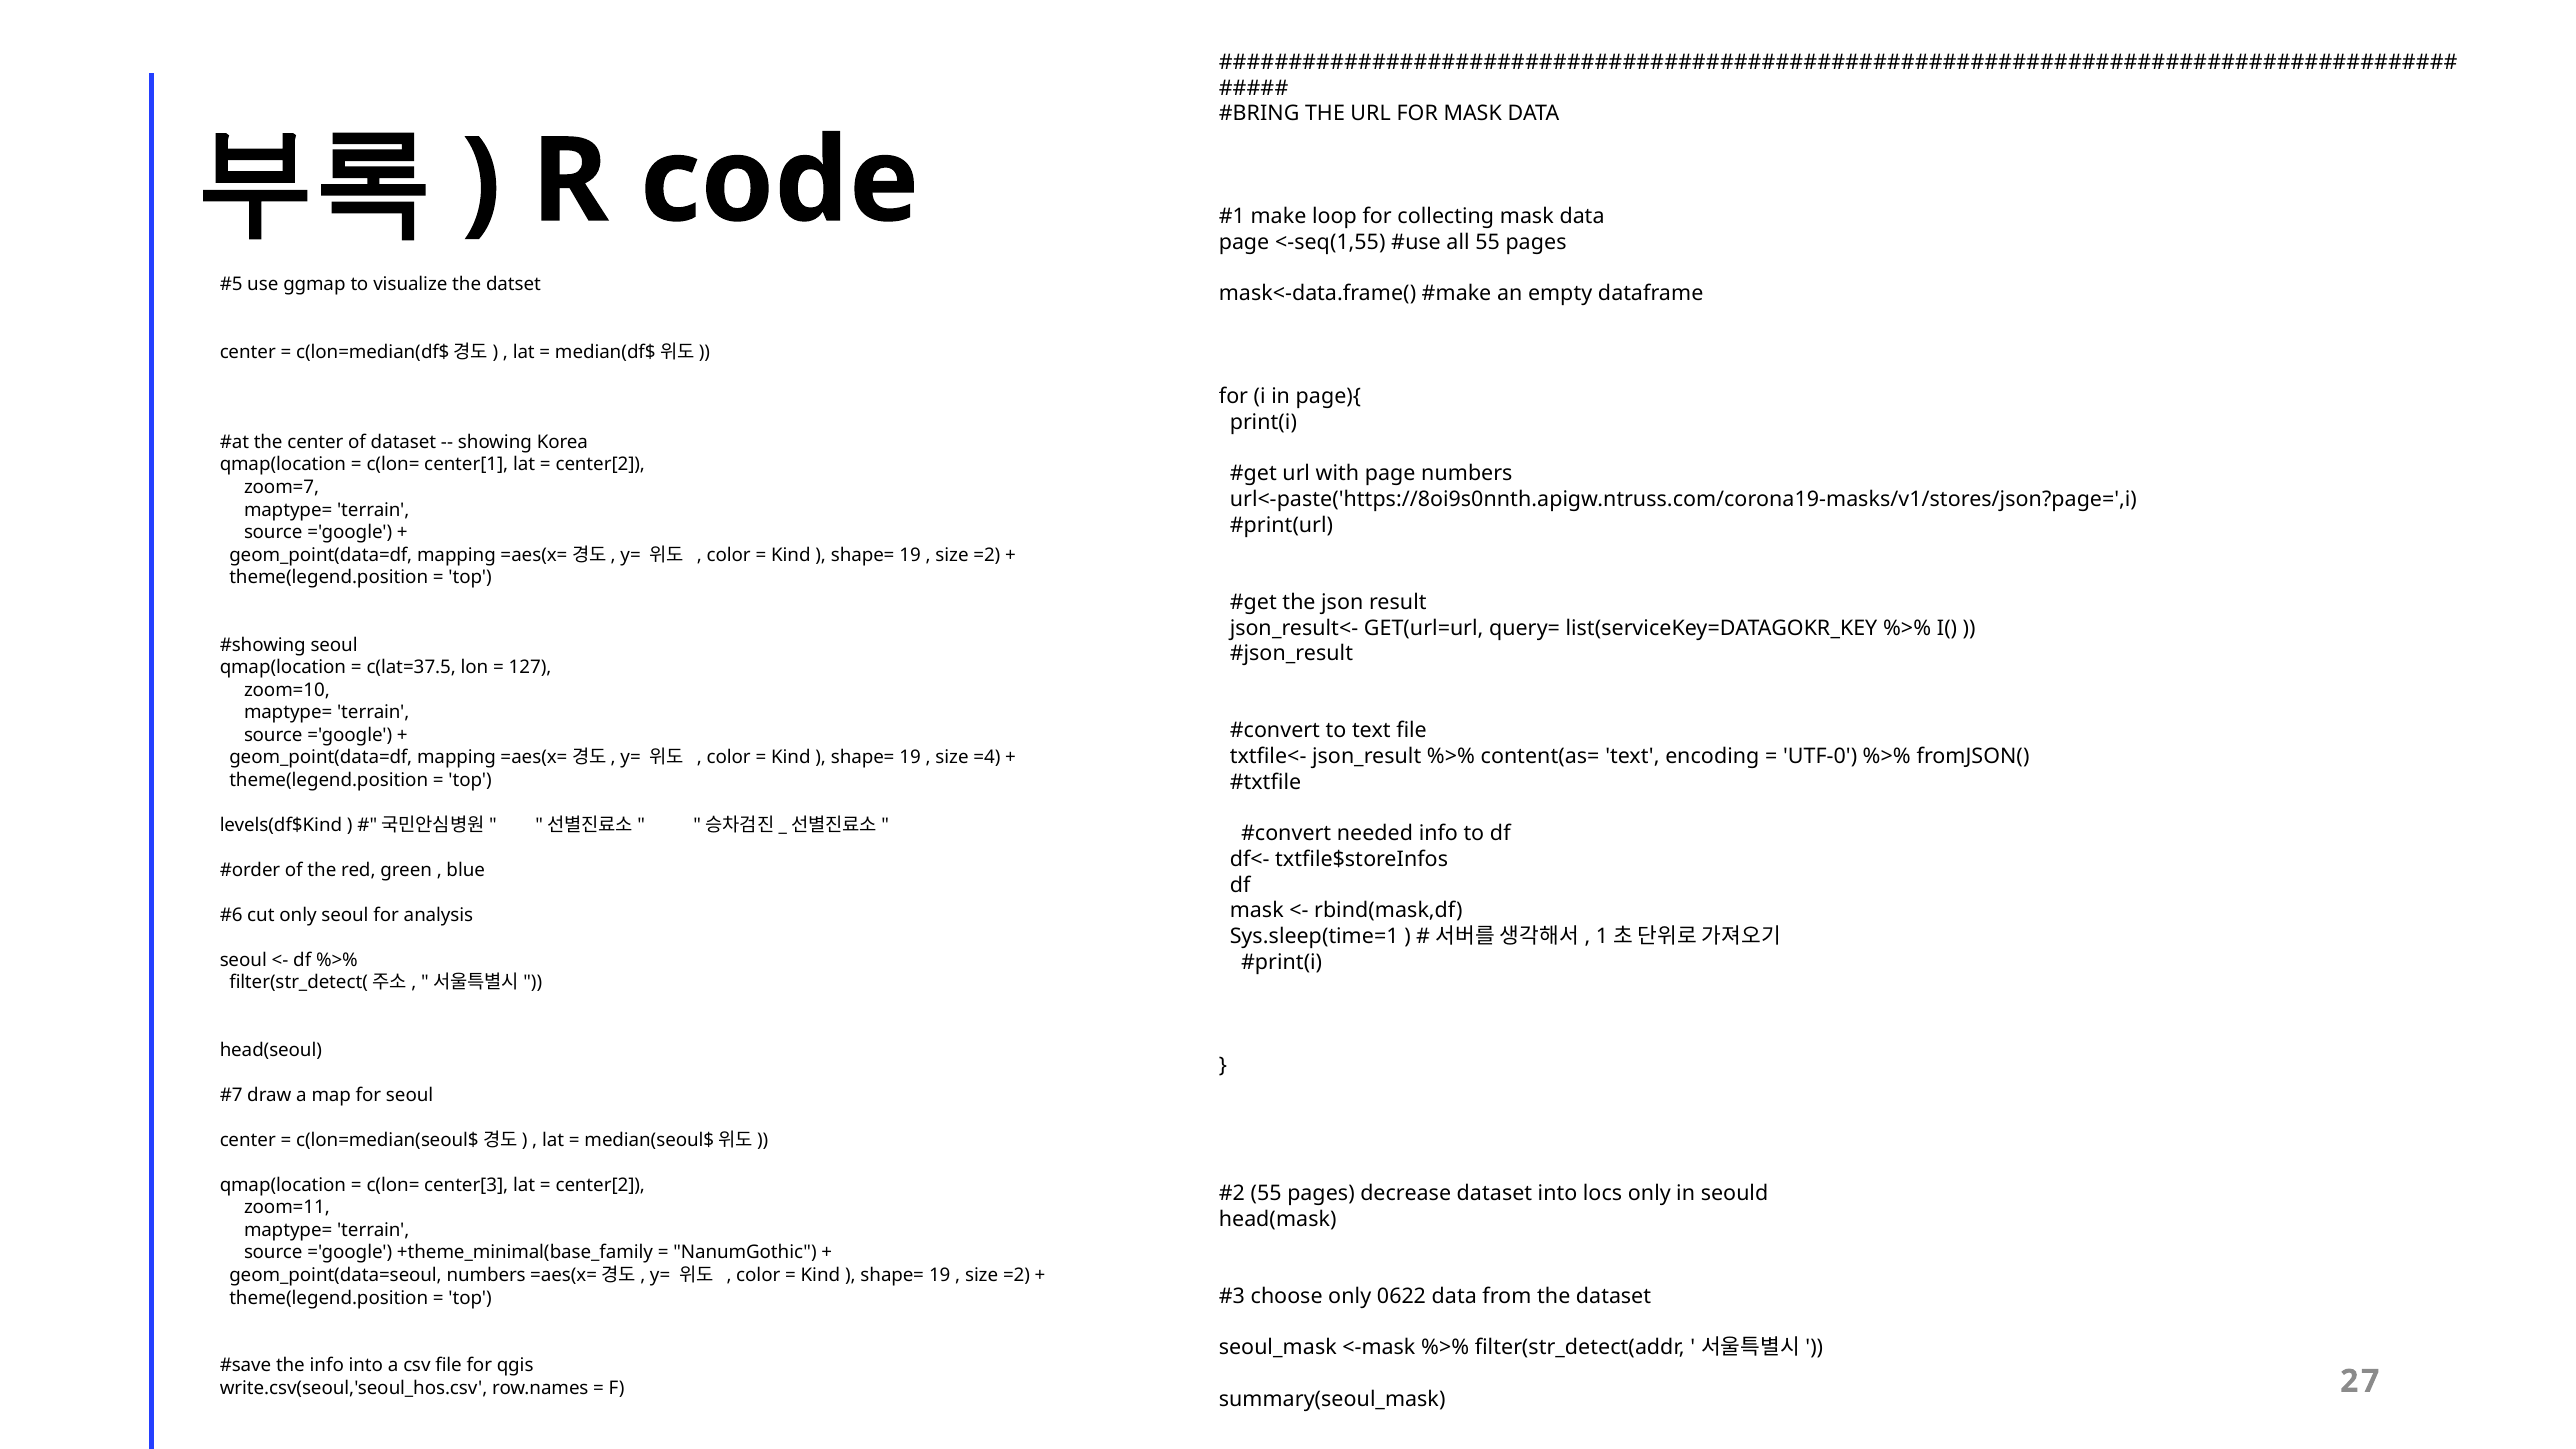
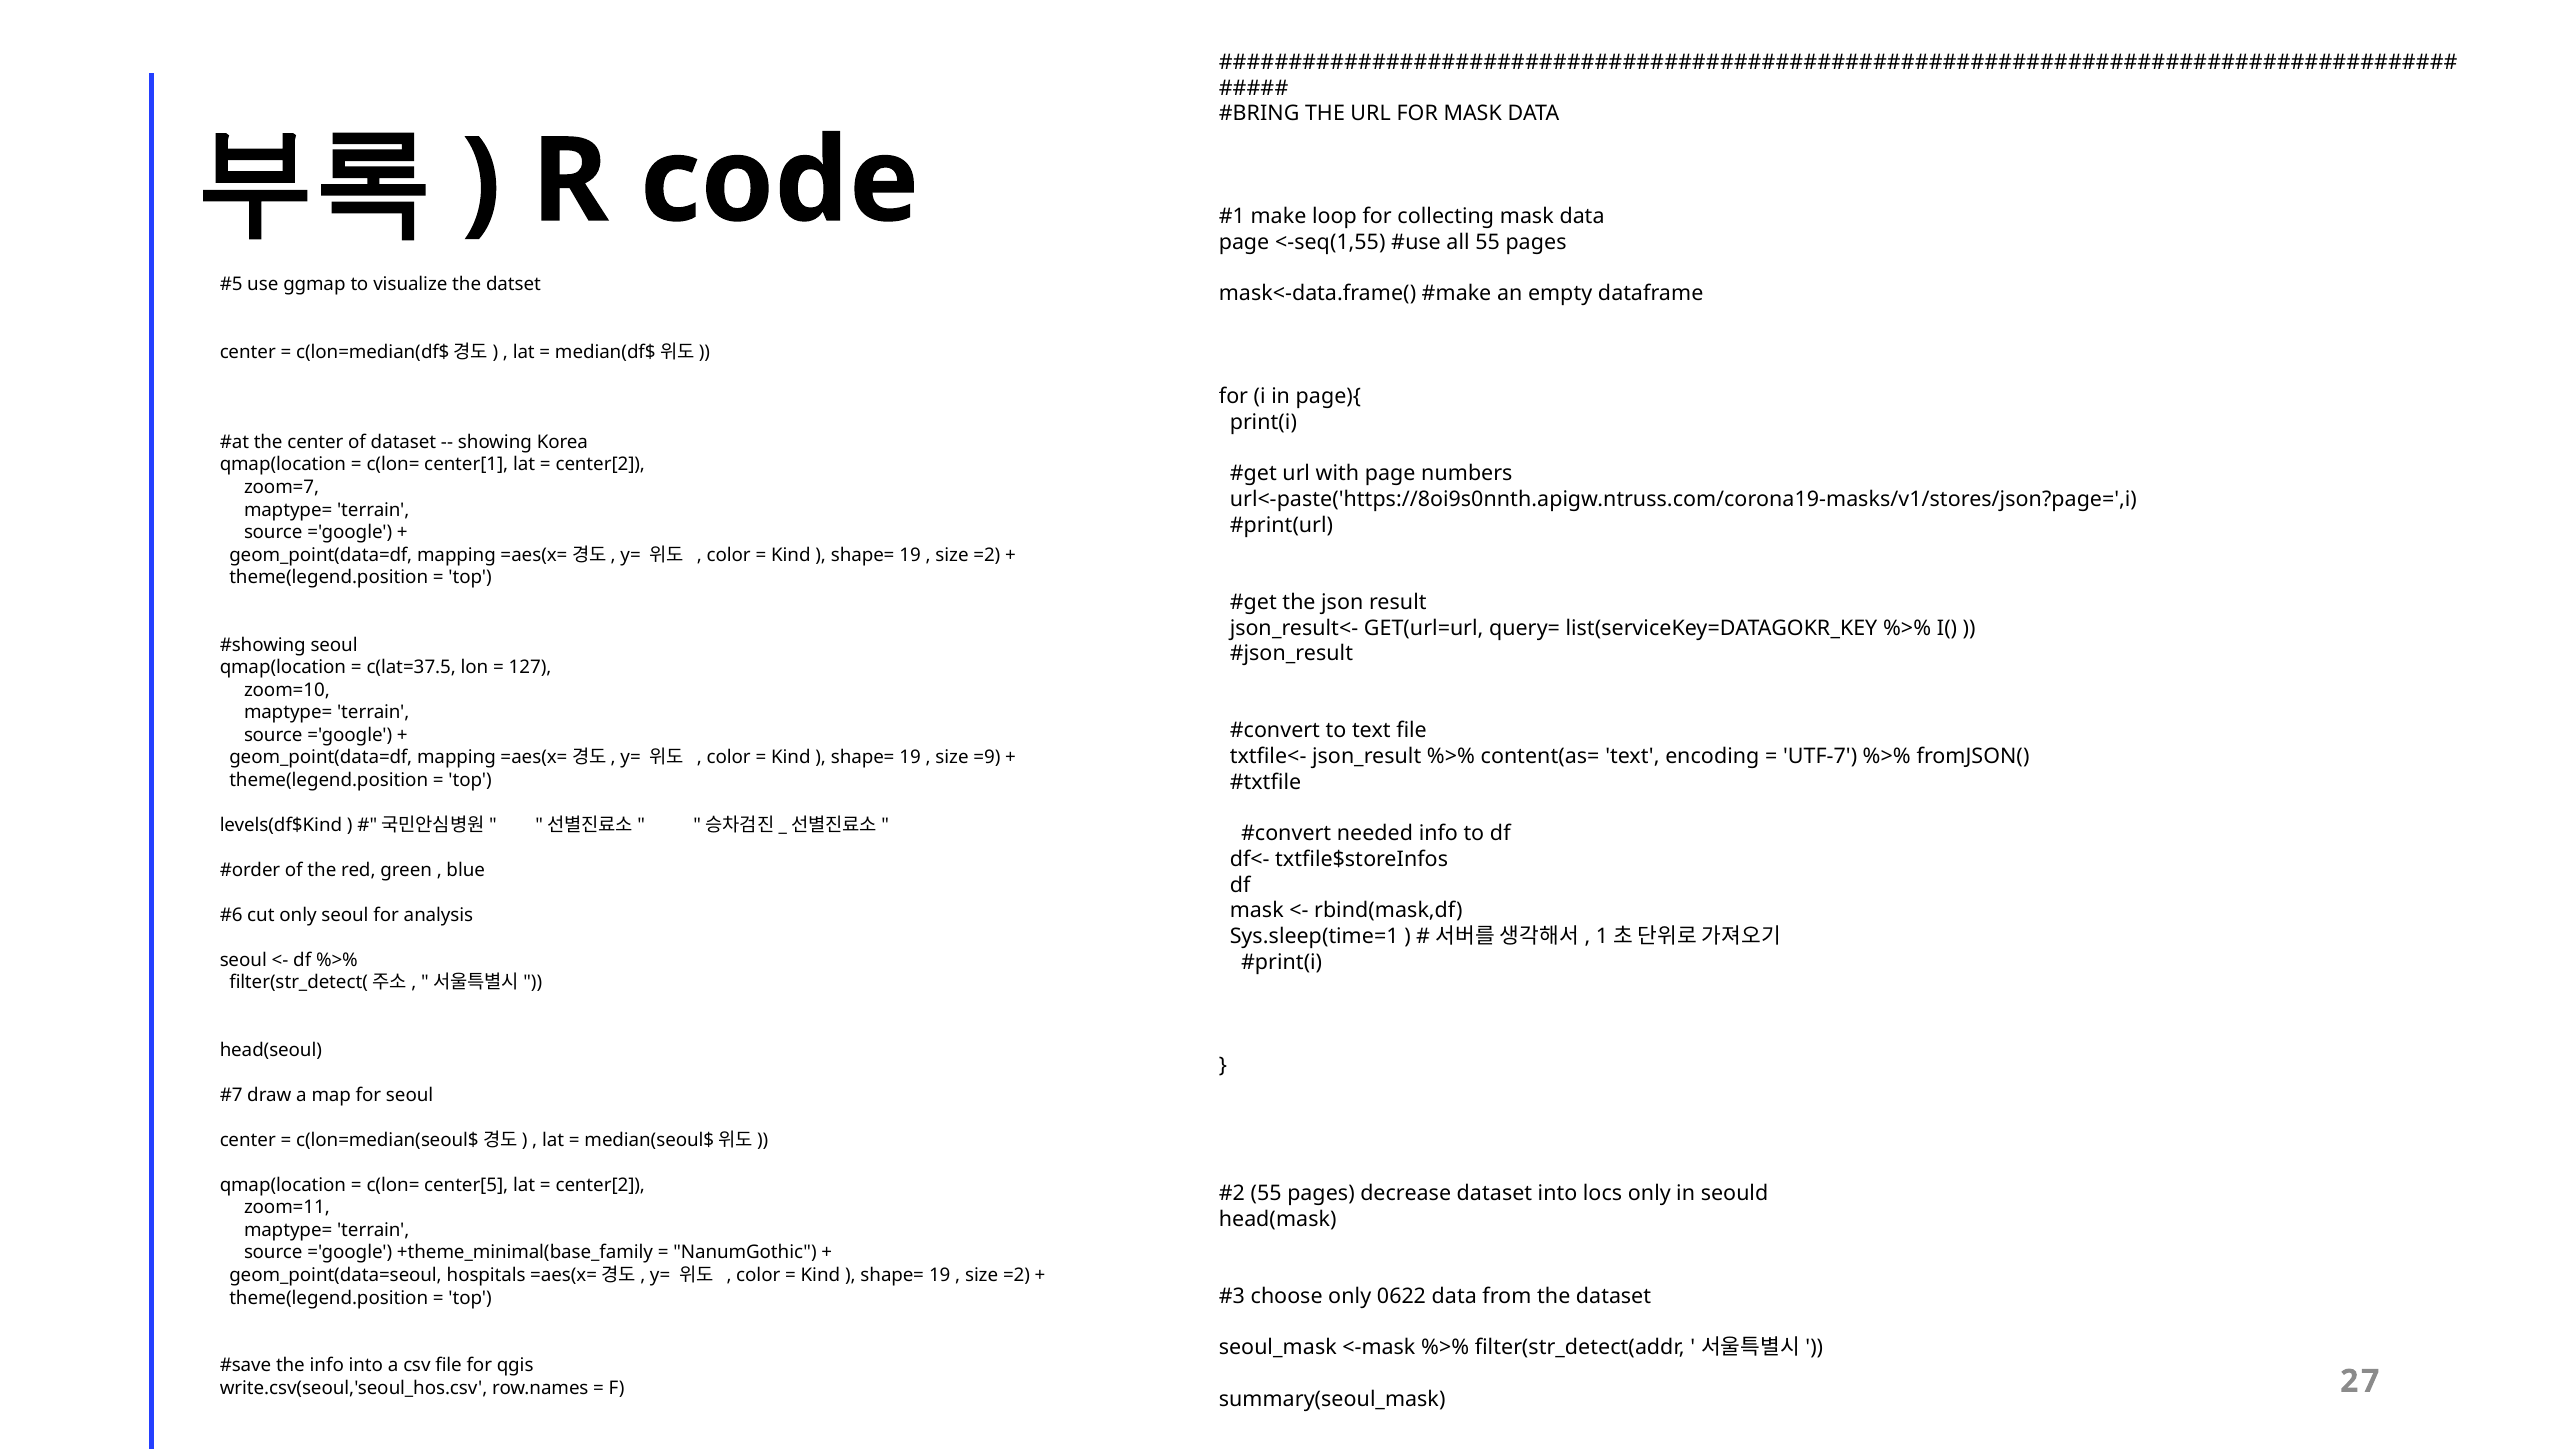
UTF-0: UTF-0 -> UTF-7
=4: =4 -> =9
center[3: center[3 -> center[5
geom_point(data=seoul numbers: numbers -> hospitals
